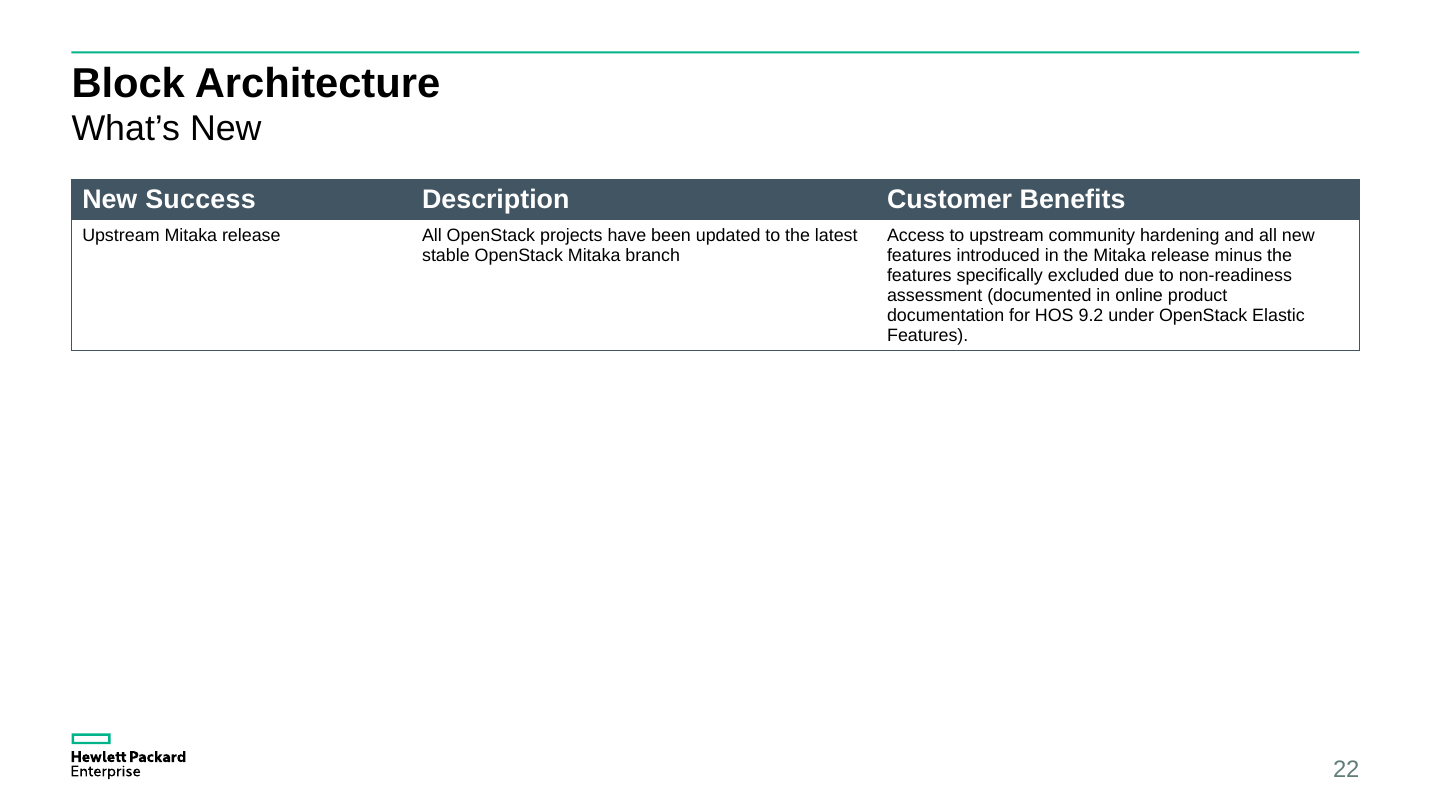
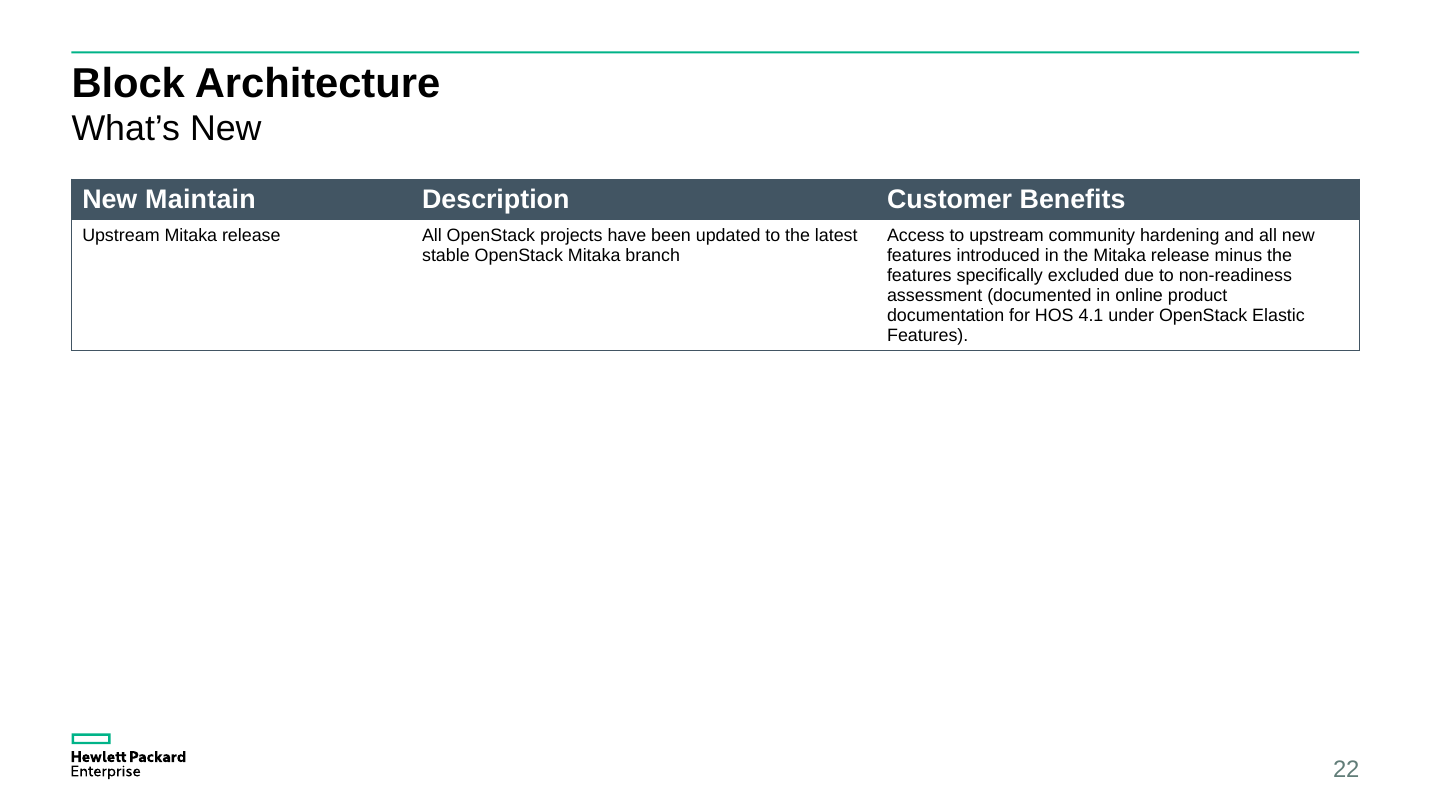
Success: Success -> Maintain
9.2: 9.2 -> 4.1
